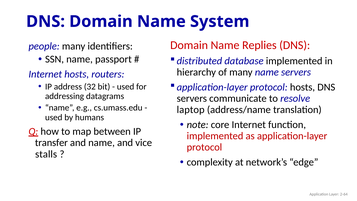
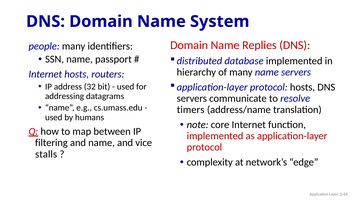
laptop: laptop -> timers
transfer: transfer -> filtering
